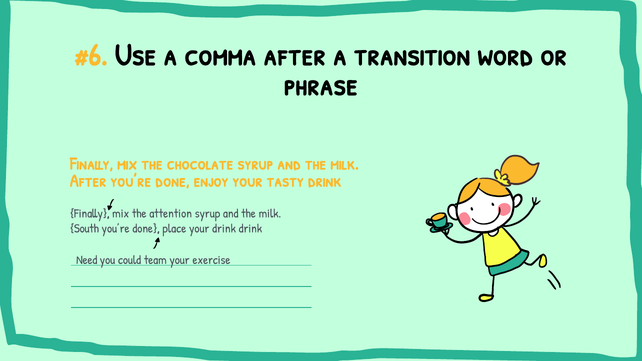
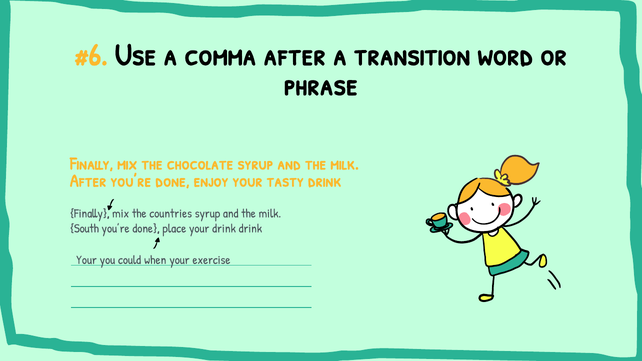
attention: attention -> countries
Need at (87, 260): Need -> Your
team: team -> when
